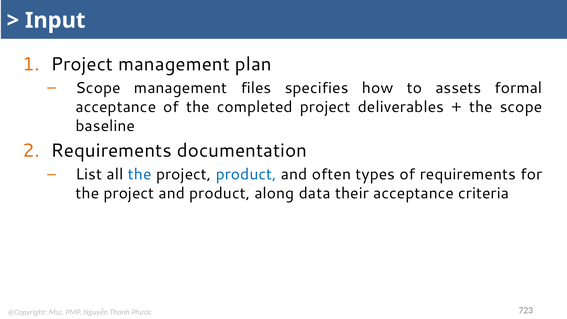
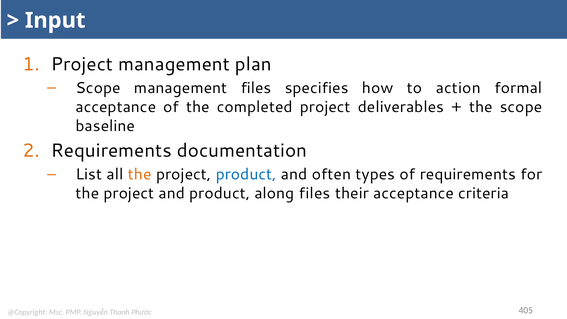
assets: assets -> action
the at (140, 174) colour: blue -> orange
along data: data -> files
723: 723 -> 405
